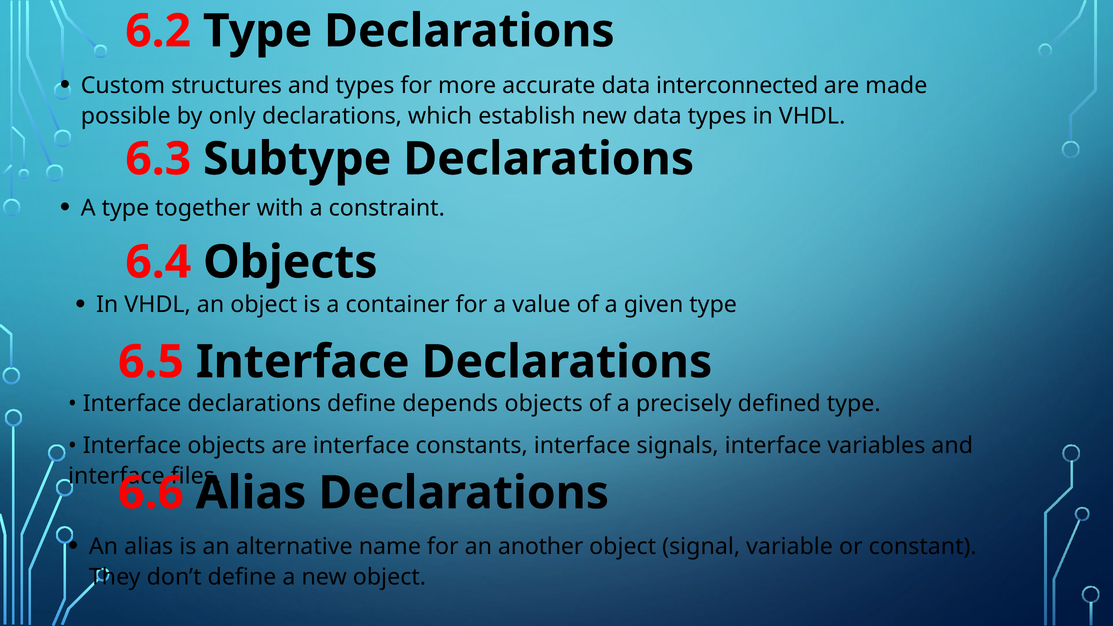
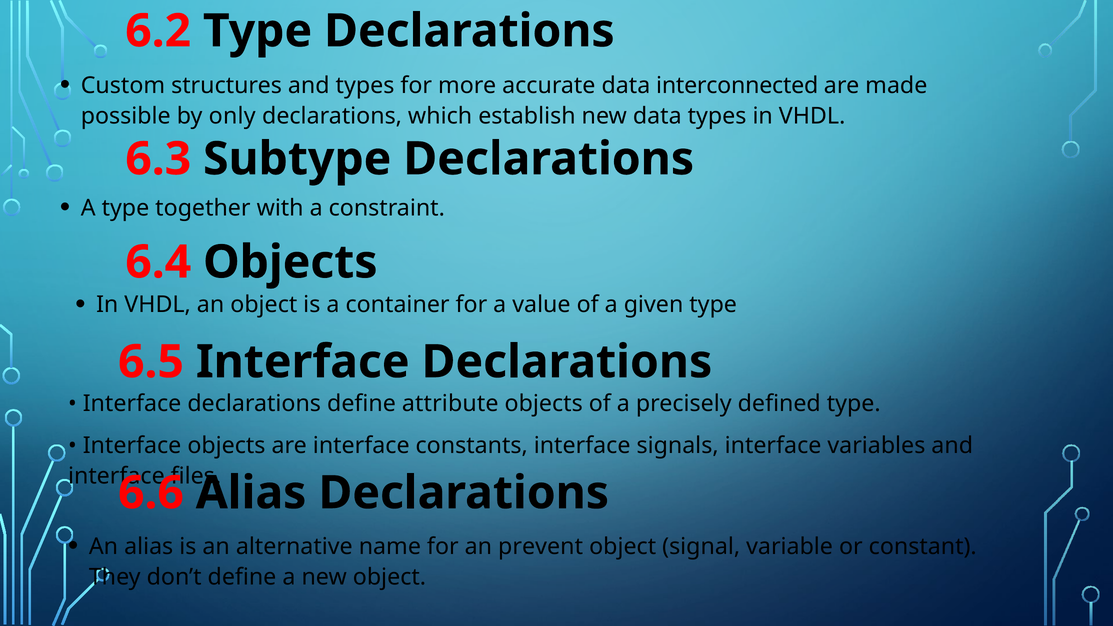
depends: depends -> attribute
another: another -> prevent
